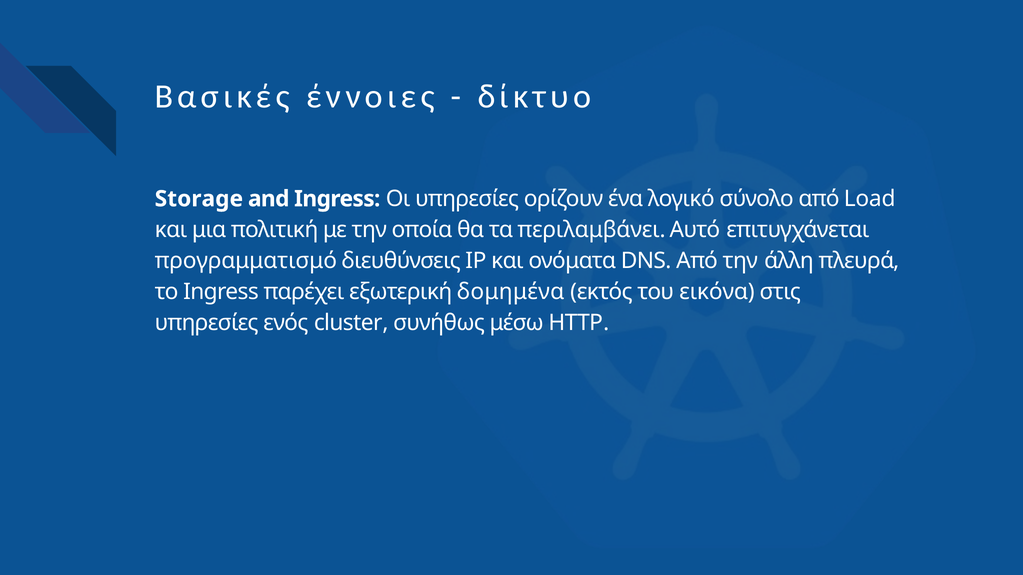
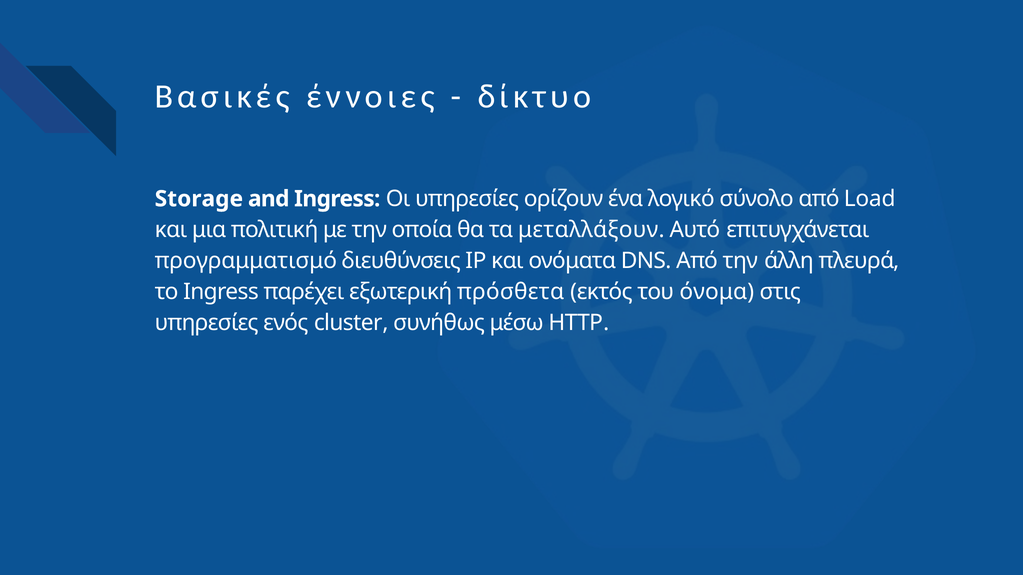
περιλαμβάνει: περιλαμβάνει -> μεταλλάξουν
δομημένα: δομημένα -> πρόσθετα
εικόνα: εικόνα -> όνομα
